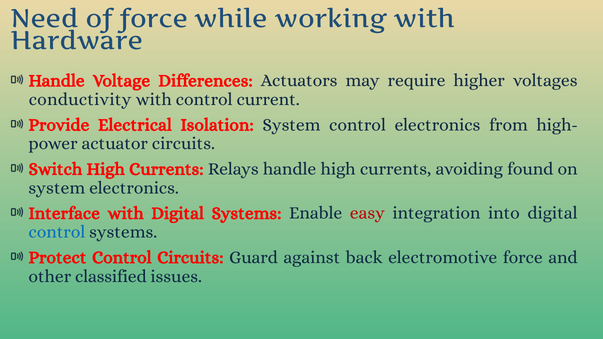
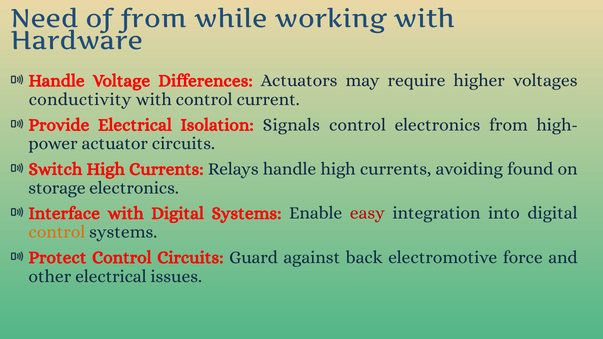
of force: force -> from
Isolation System: System -> Signals
system at (57, 188): system -> storage
control at (57, 232) colour: blue -> orange
other classified: classified -> electrical
